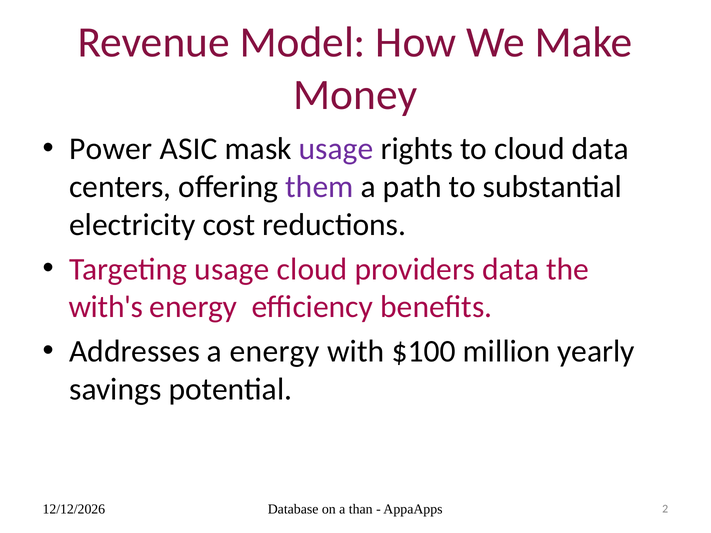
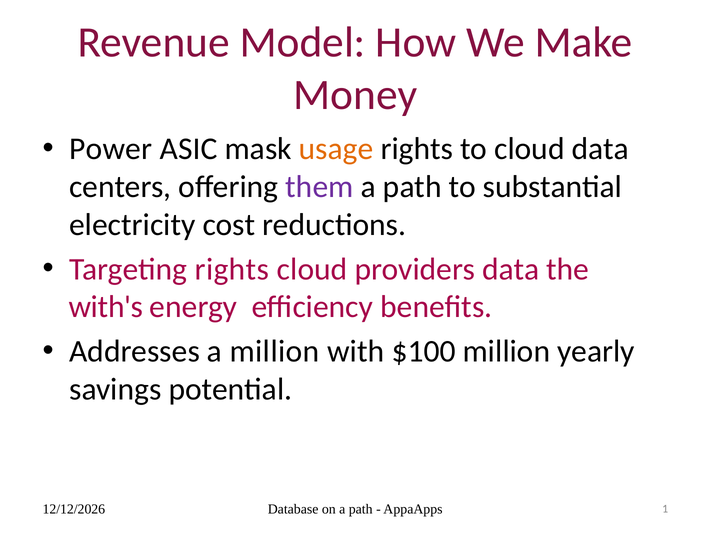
usage at (336, 149) colour: purple -> orange
Targeting usage: usage -> rights
a energy: energy -> million
on a than: than -> path
2: 2 -> 1
